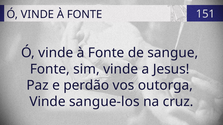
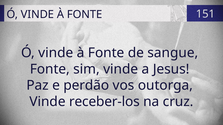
sangue-los: sangue-los -> receber-los
